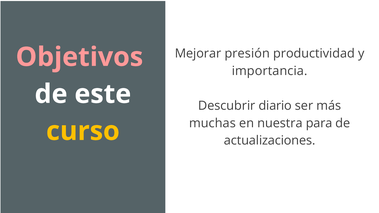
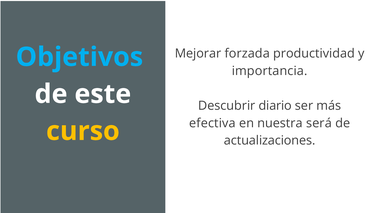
Objetivos colour: pink -> light blue
presión: presión -> forzada
muchas: muchas -> efectiva
para: para -> será
